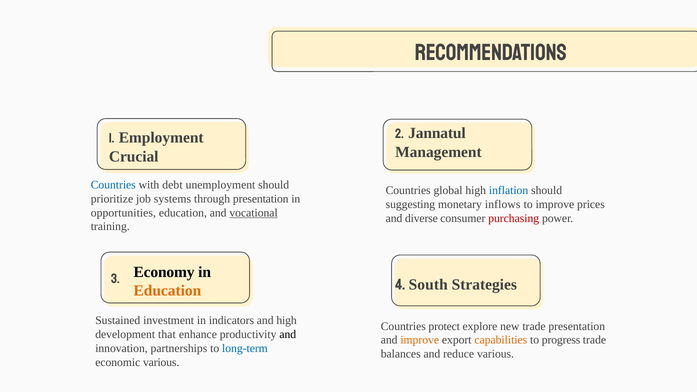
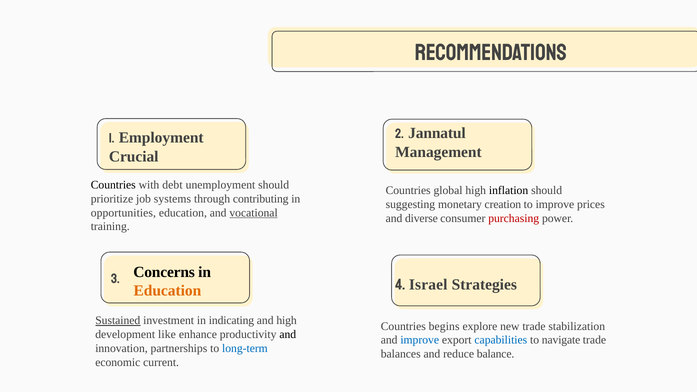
Countries at (113, 185) colour: blue -> black
inflation colour: blue -> black
through presentation: presentation -> contributing
inflows: inflows -> creation
Economy: Economy -> Concerns
South: South -> Israel
Sustained underline: none -> present
indicators: indicators -> indicating
protect: protect -> begins
trade presentation: presentation -> stabilization
that: that -> like
improve at (420, 340) colour: orange -> blue
capabilities colour: orange -> blue
progress: progress -> navigate
reduce various: various -> balance
economic various: various -> current
